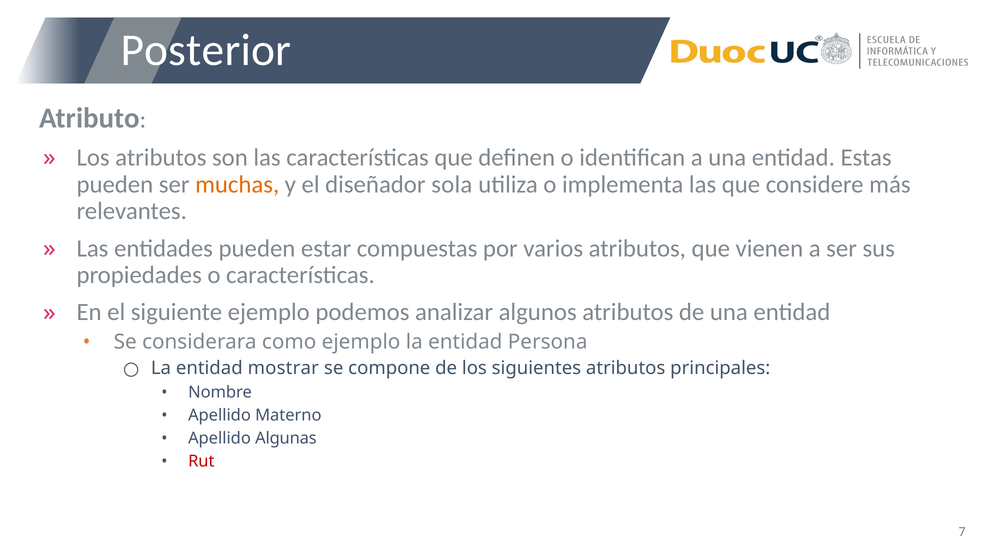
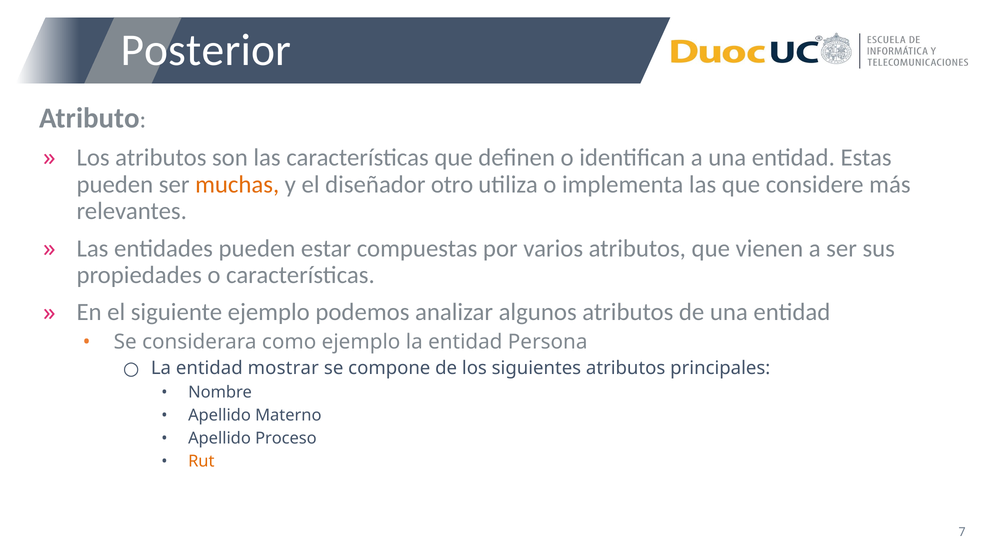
sola: sola -> otro
Algunas: Algunas -> Proceso
Rut colour: red -> orange
